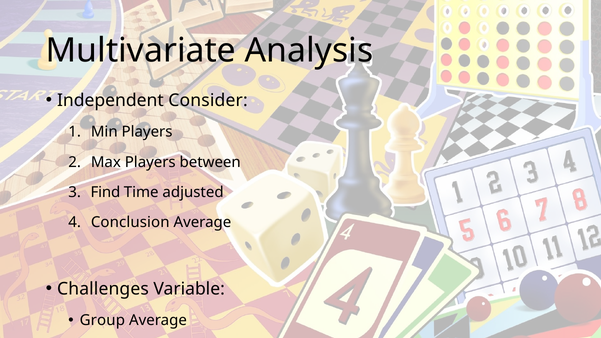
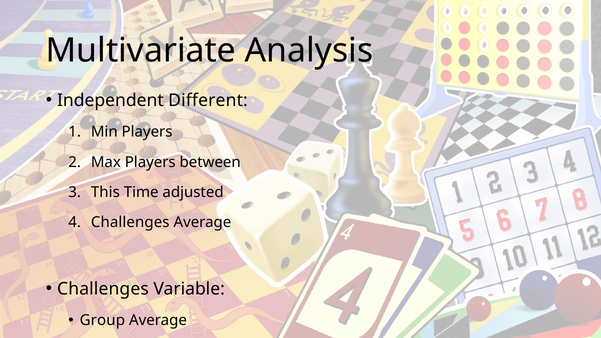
Consider: Consider -> Different
Find: Find -> This
Conclusion at (130, 222): Conclusion -> Challenges
